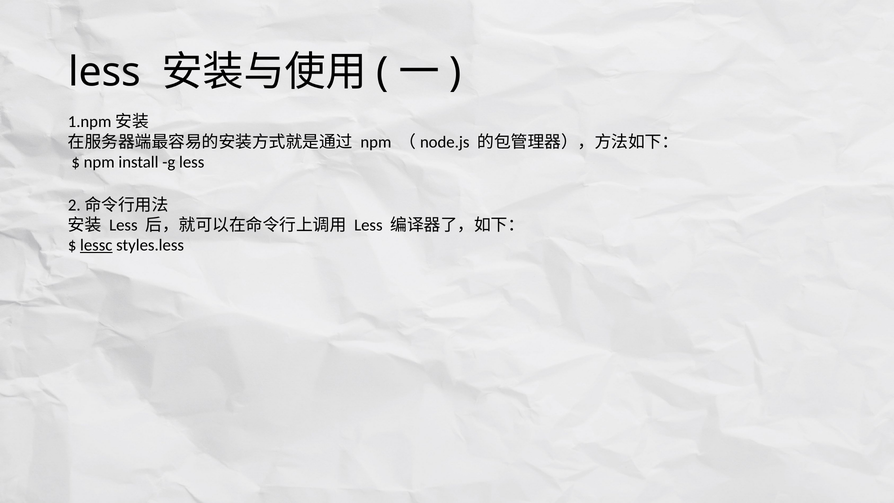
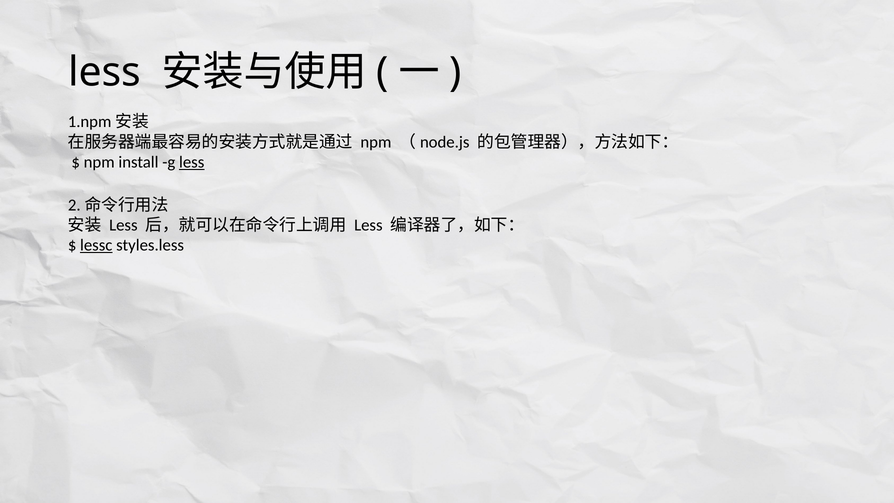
less at (192, 162) underline: none -> present
